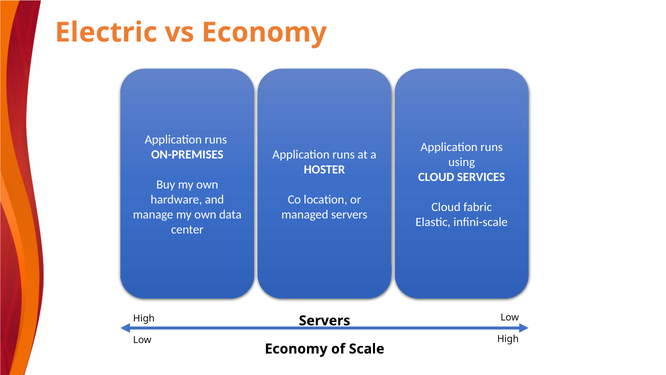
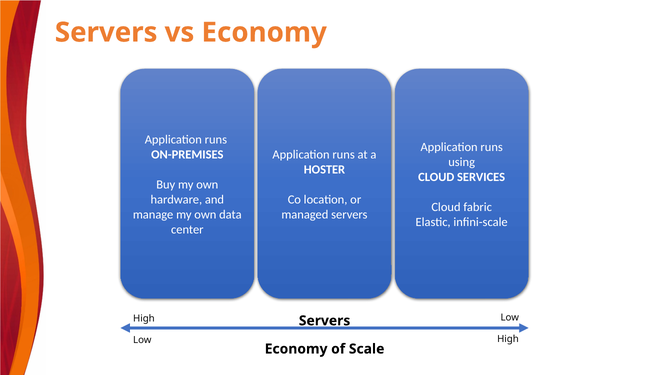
Electric at (106, 32): Electric -> Servers
